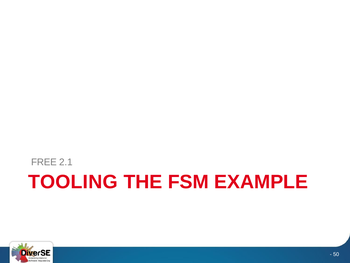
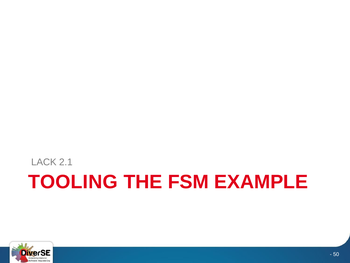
FREE: FREE -> LACK
